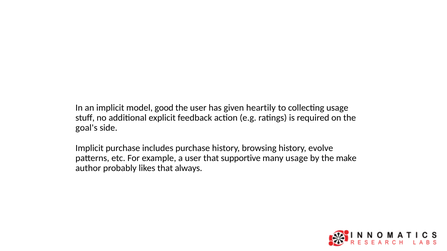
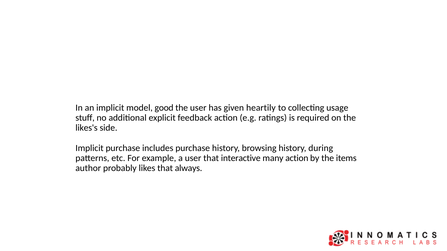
goal's: goal's -> likes's
evolve: evolve -> during
supportive: supportive -> interactive
many usage: usage -> action
make: make -> items
